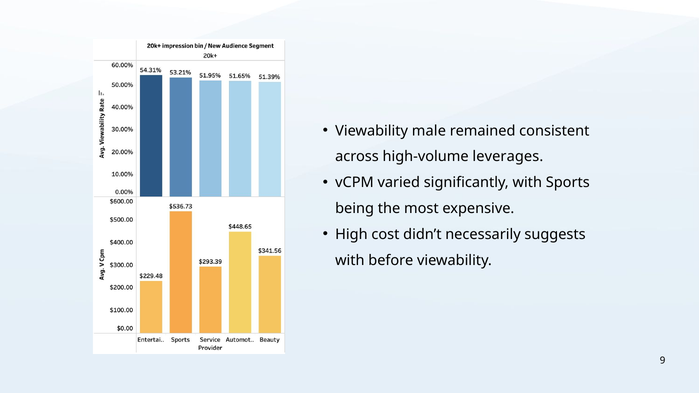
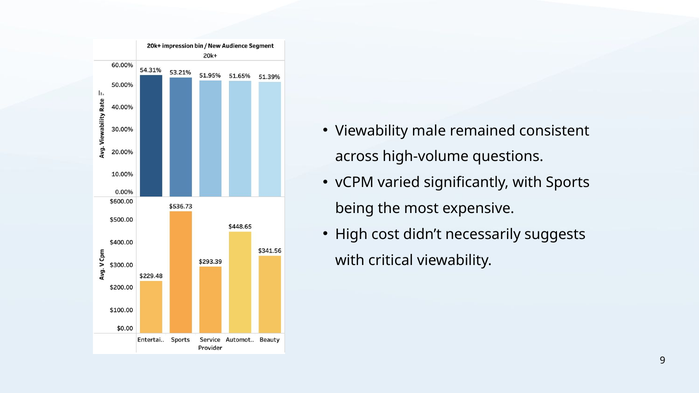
leverages: leverages -> questions
before: before -> critical
